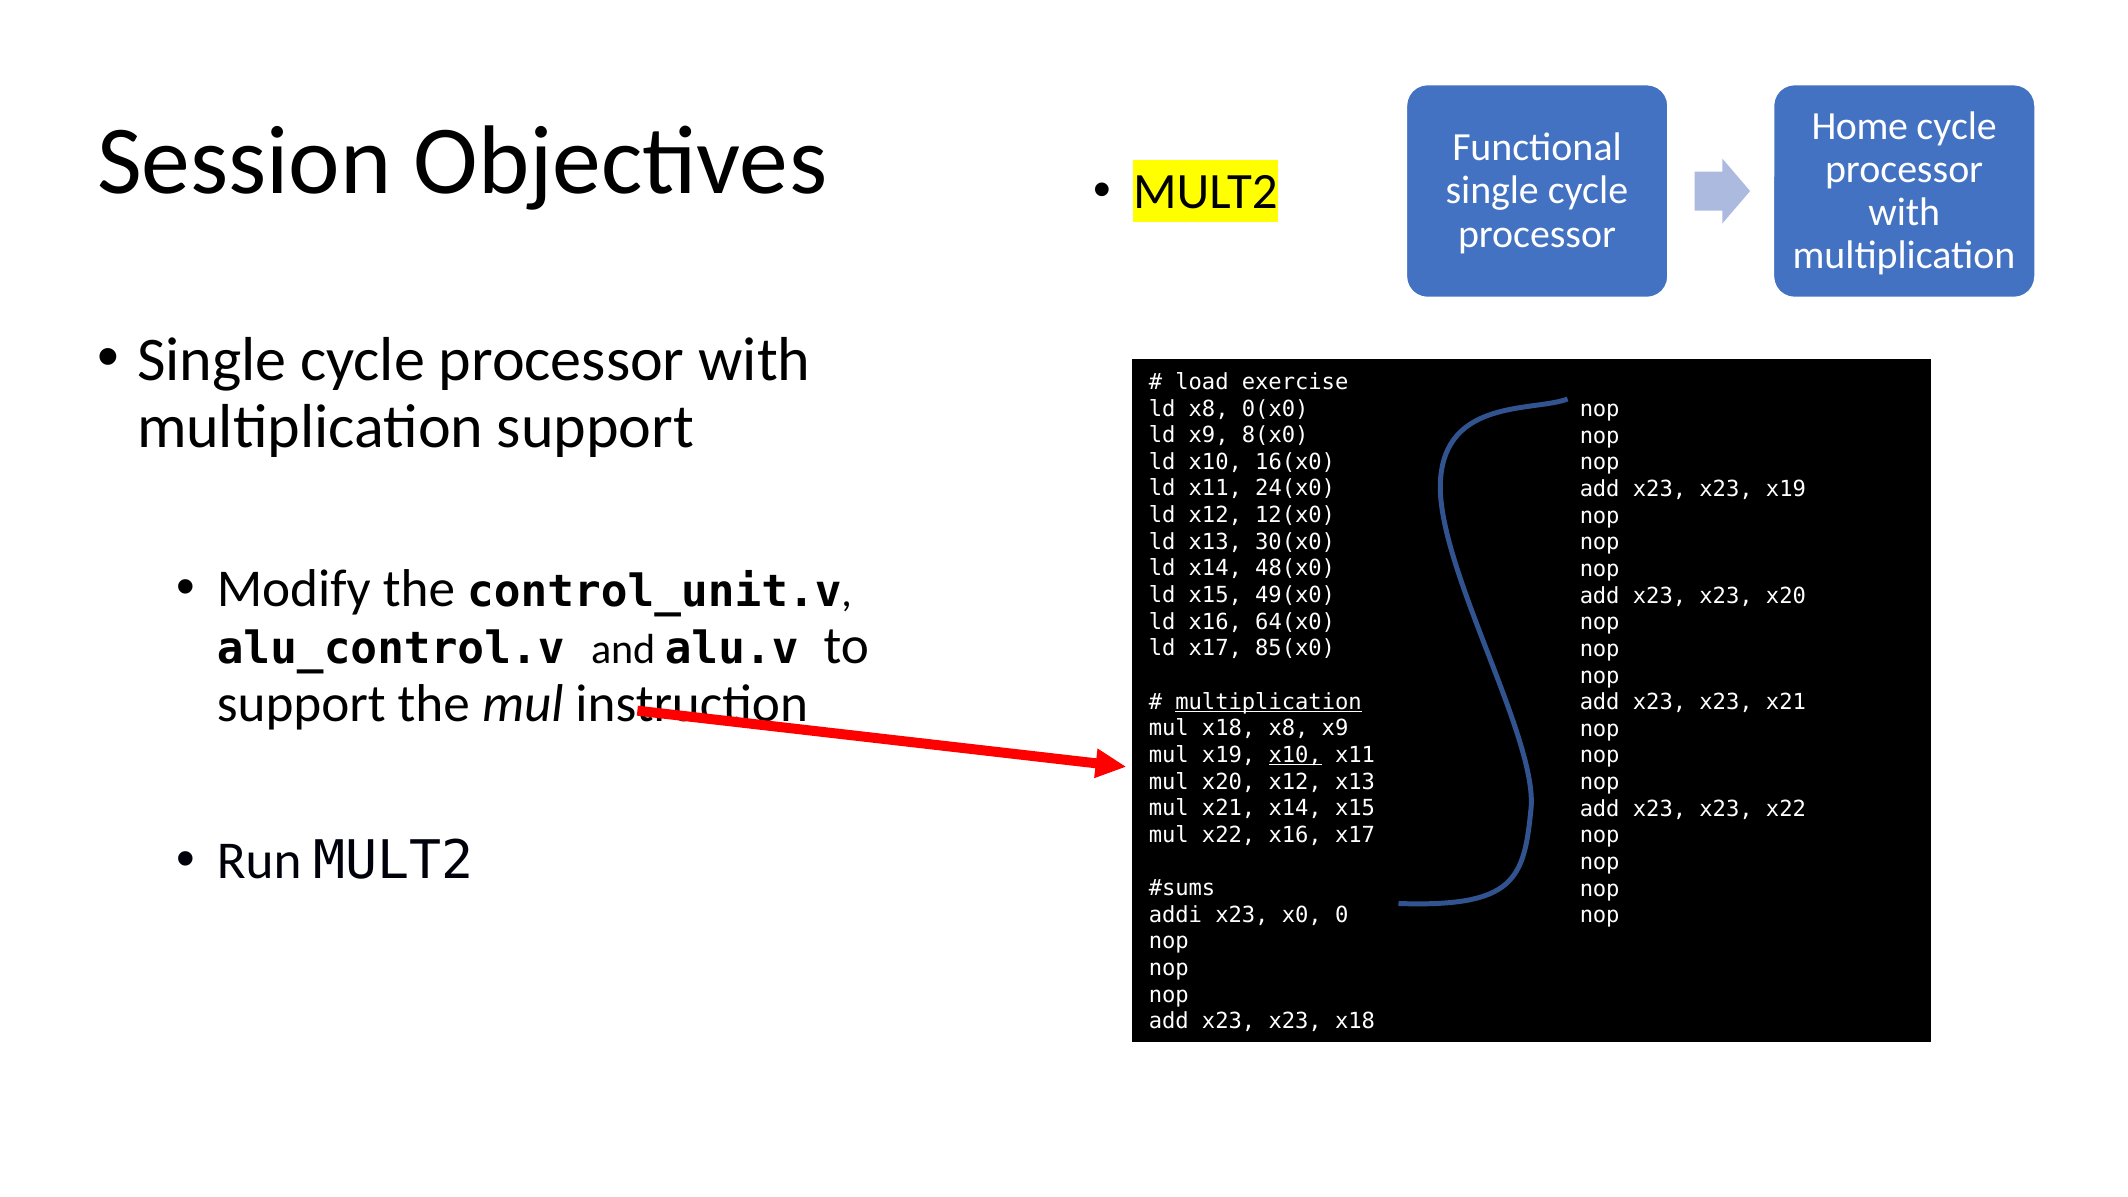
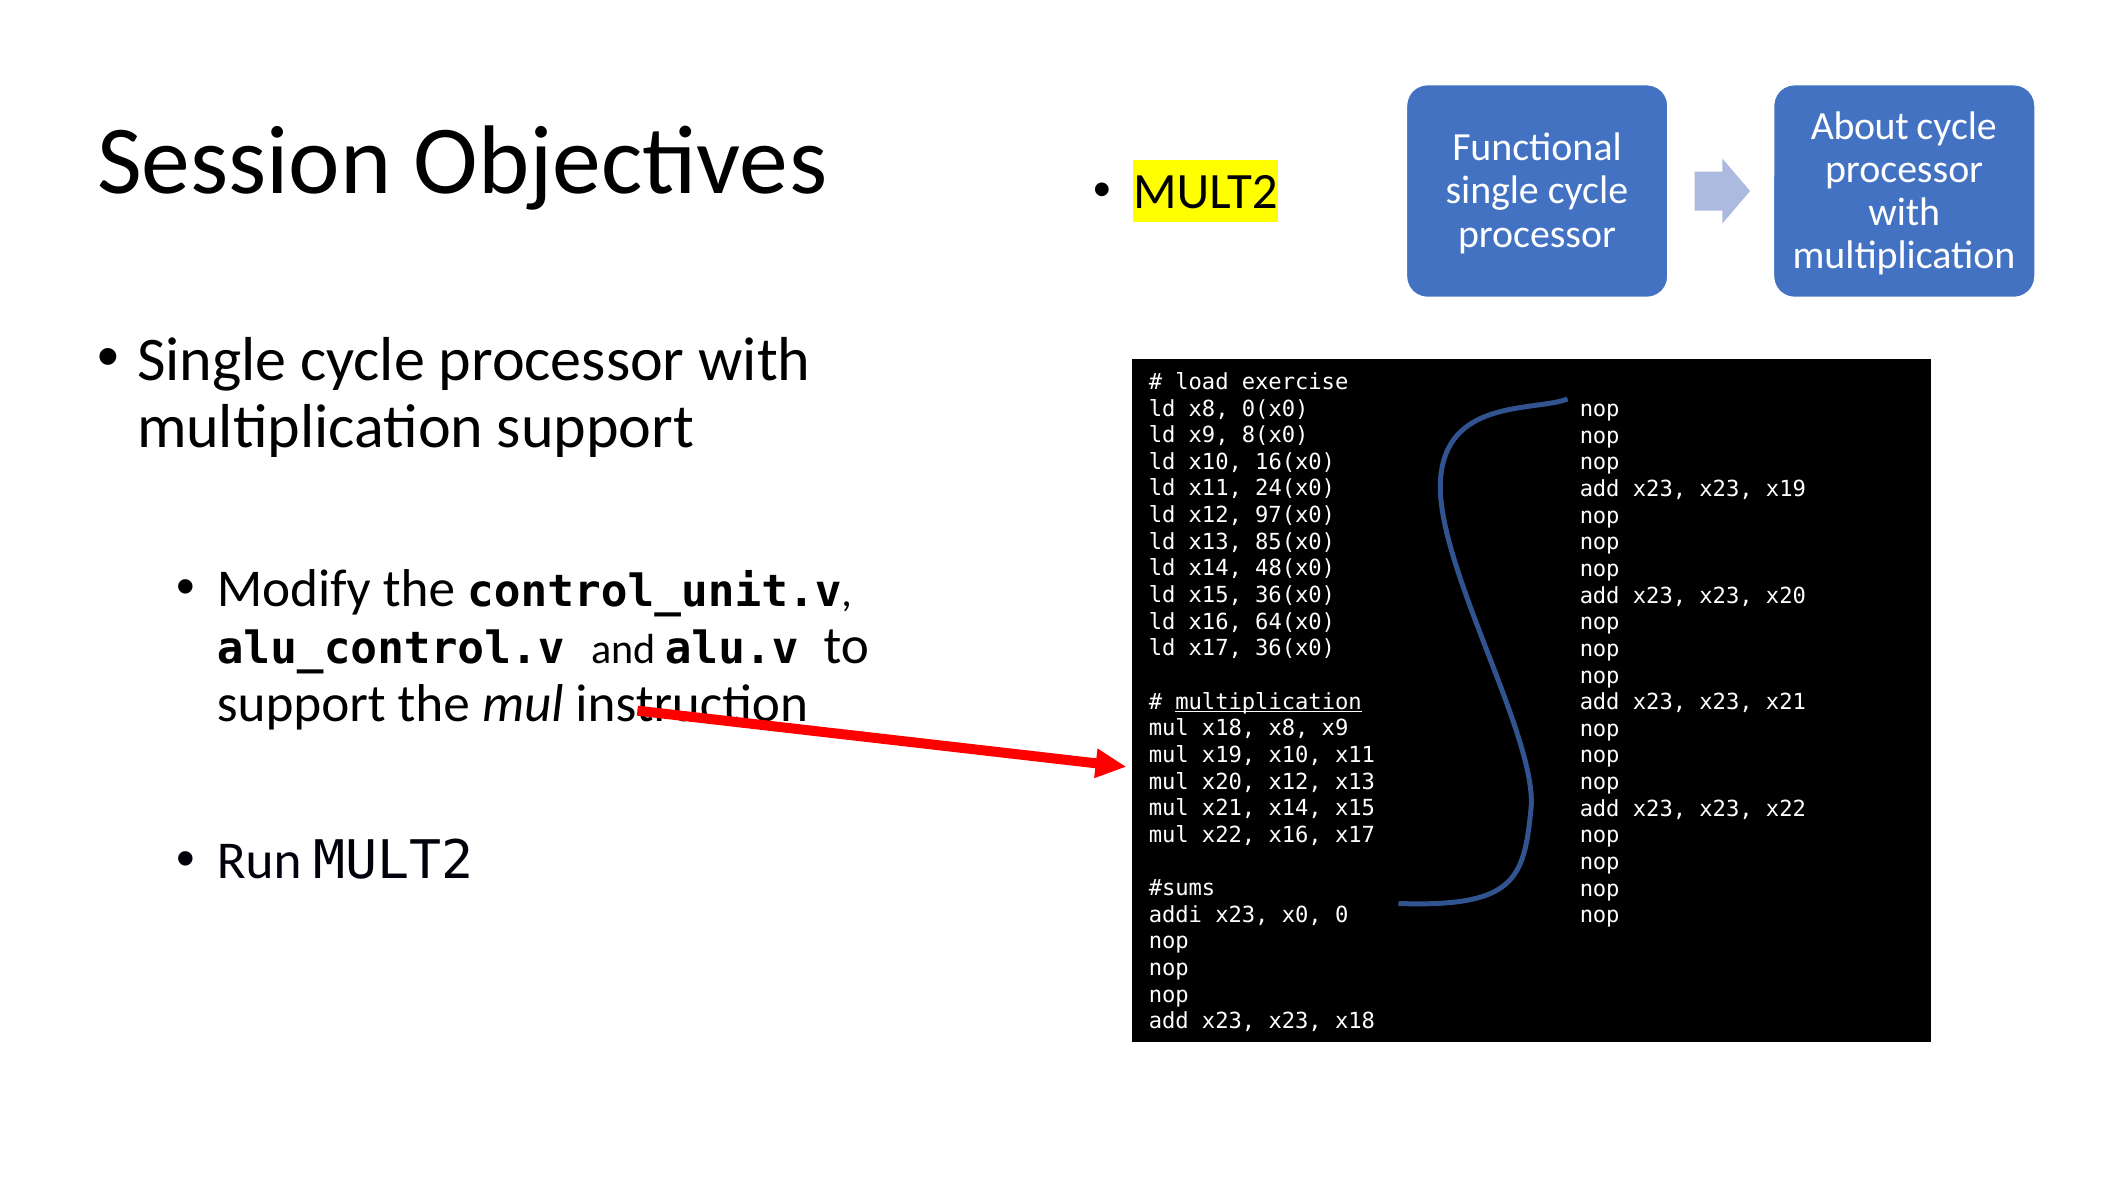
Home: Home -> About
12(x0: 12(x0 -> 97(x0
30(x0: 30(x0 -> 85(x0
x15 49(x0: 49(x0 -> 36(x0
x17 85(x0: 85(x0 -> 36(x0
x10 at (1295, 755) underline: present -> none
